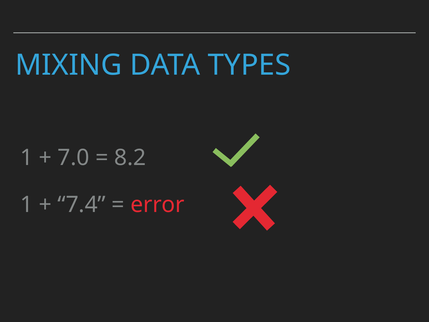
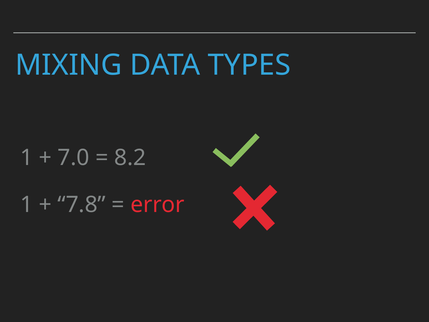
7.4: 7.4 -> 7.8
